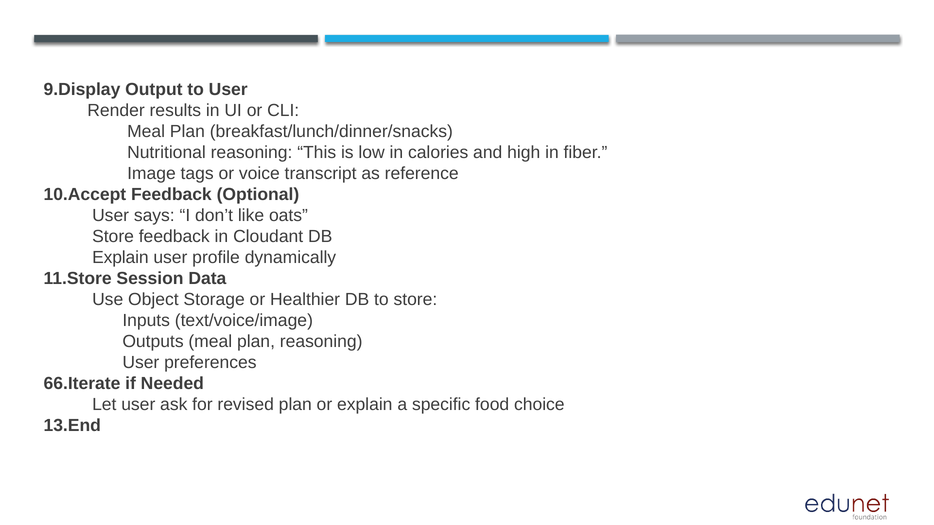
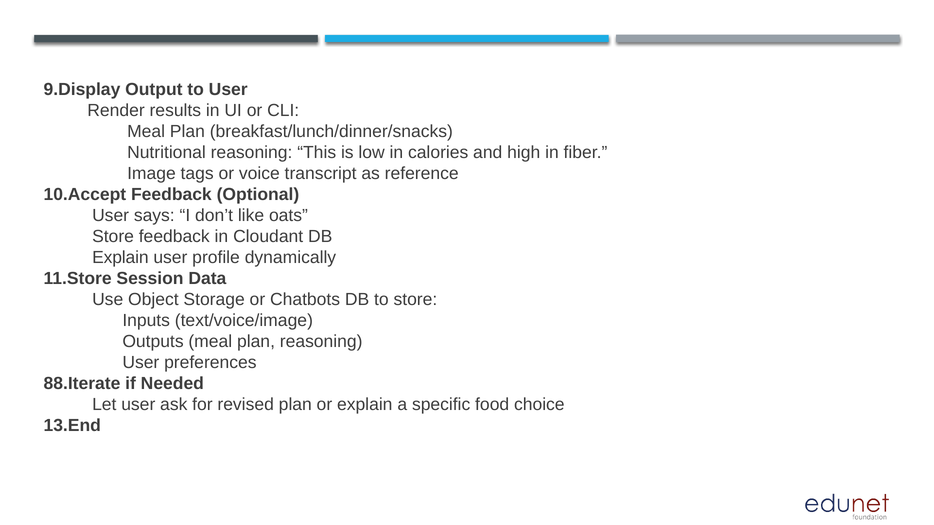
Healthier: Healthier -> Chatbots
66.Iterate: 66.Iterate -> 88.Iterate
